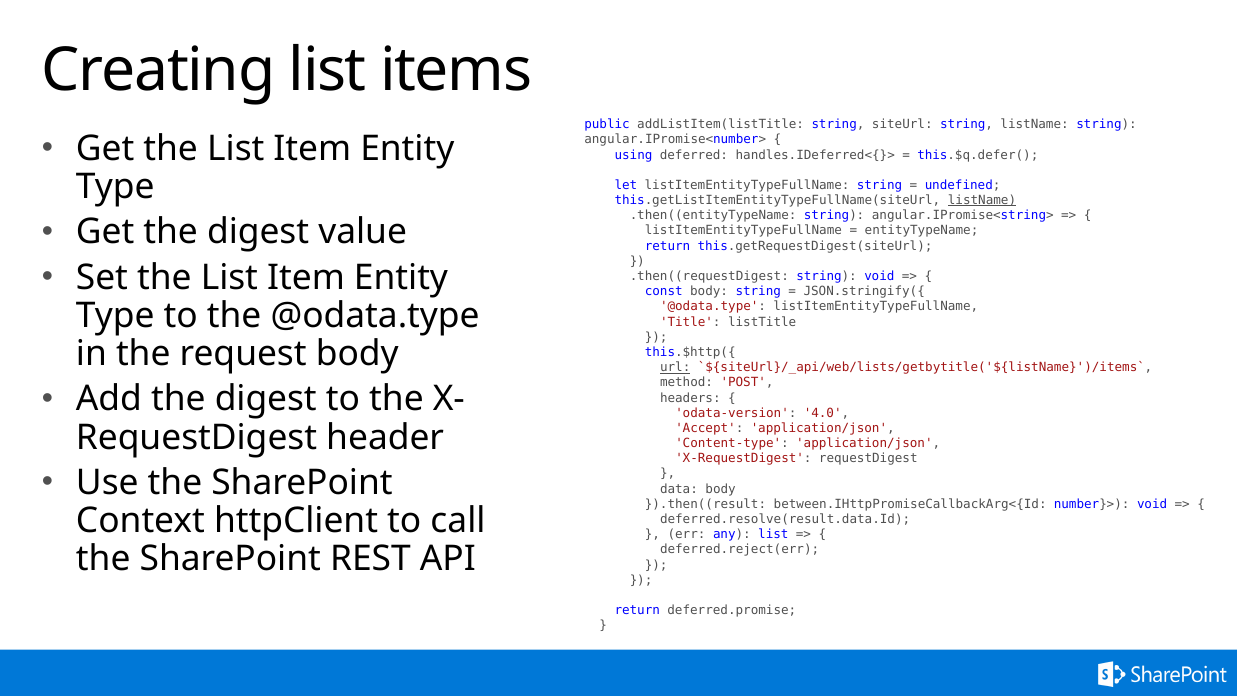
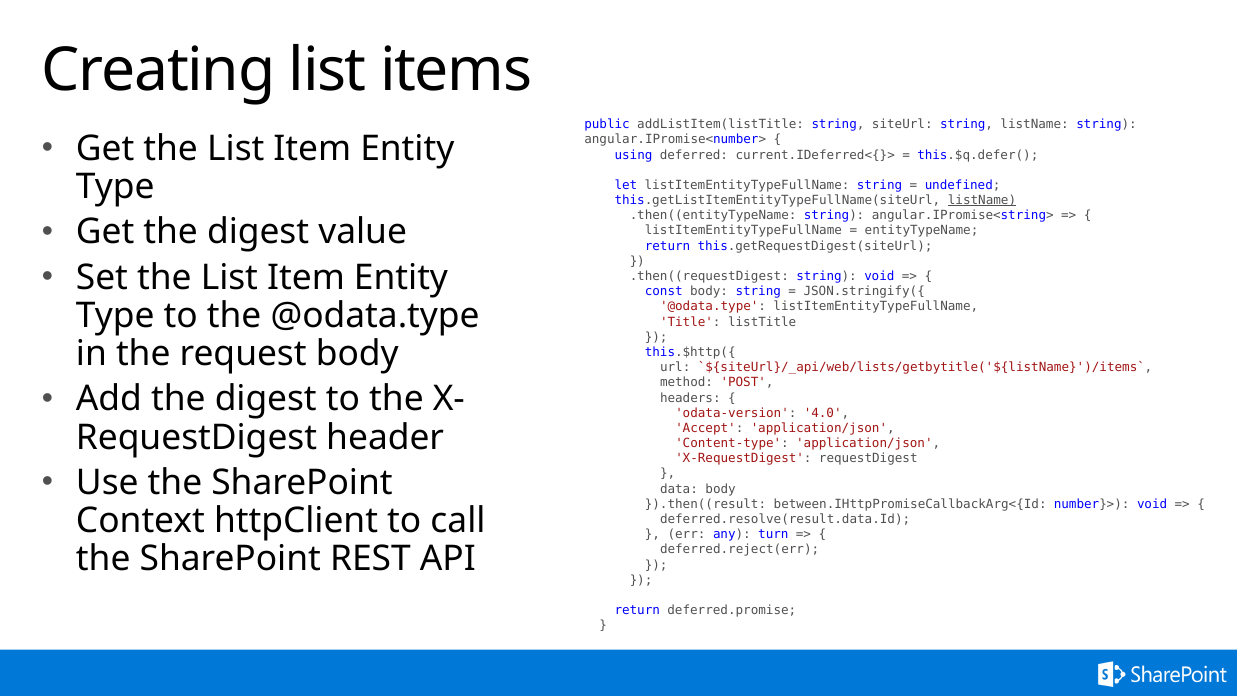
handles.IDeferred<{}>: handles.IDeferred<{}> -> current.IDeferred<{}>
url underline: present -> none
any list: list -> turn
